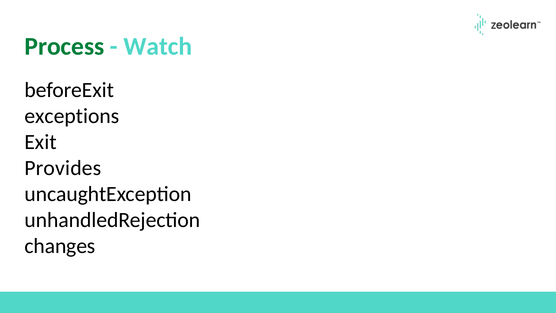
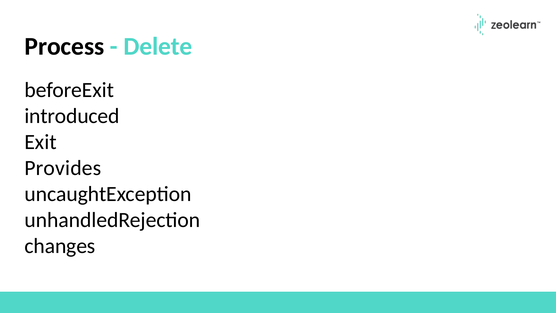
Process colour: green -> black
Watch: Watch -> Delete
exceptions: exceptions -> introduced
